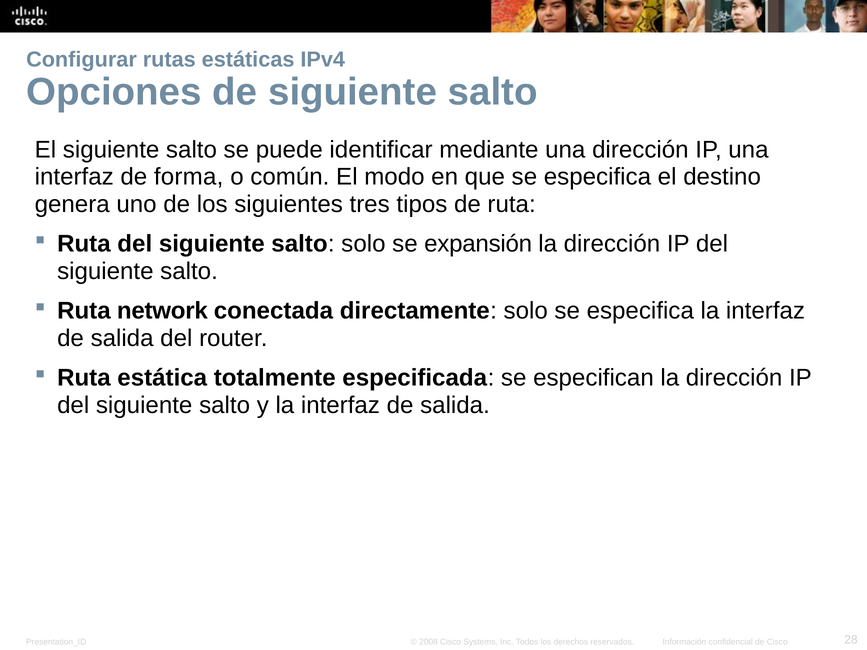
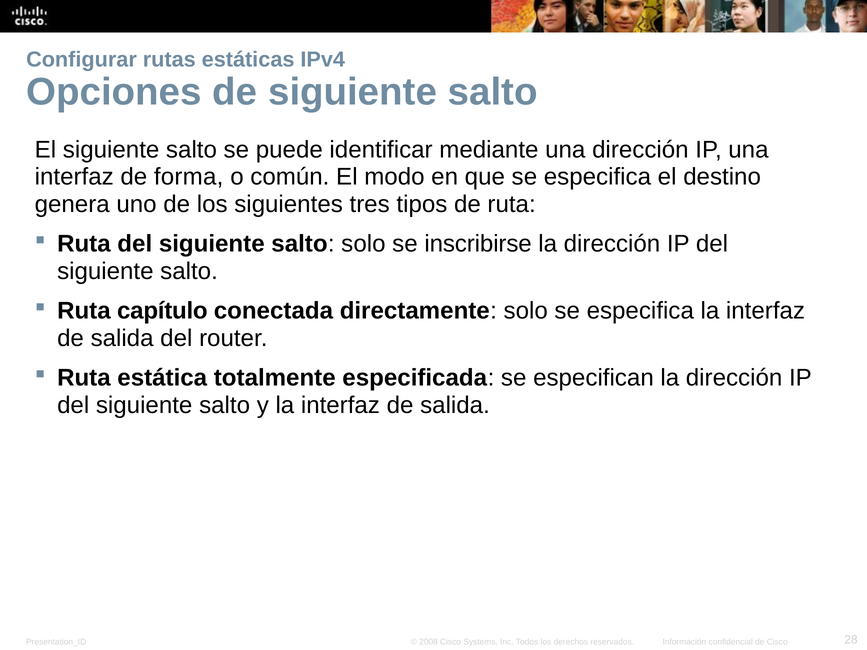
expansión: expansión -> inscribirse
network: network -> capítulo
